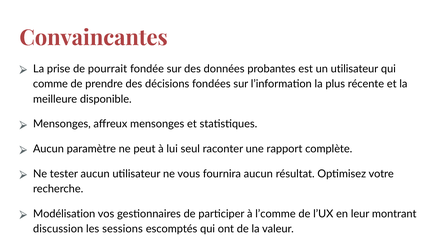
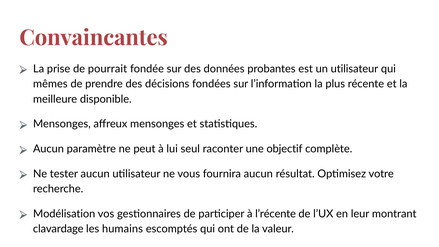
comme: comme -> mêmes
rapport: rapport -> objectif
l’comme: l’comme -> l’récente
discussion: discussion -> clavardage
sessions: sessions -> humains
